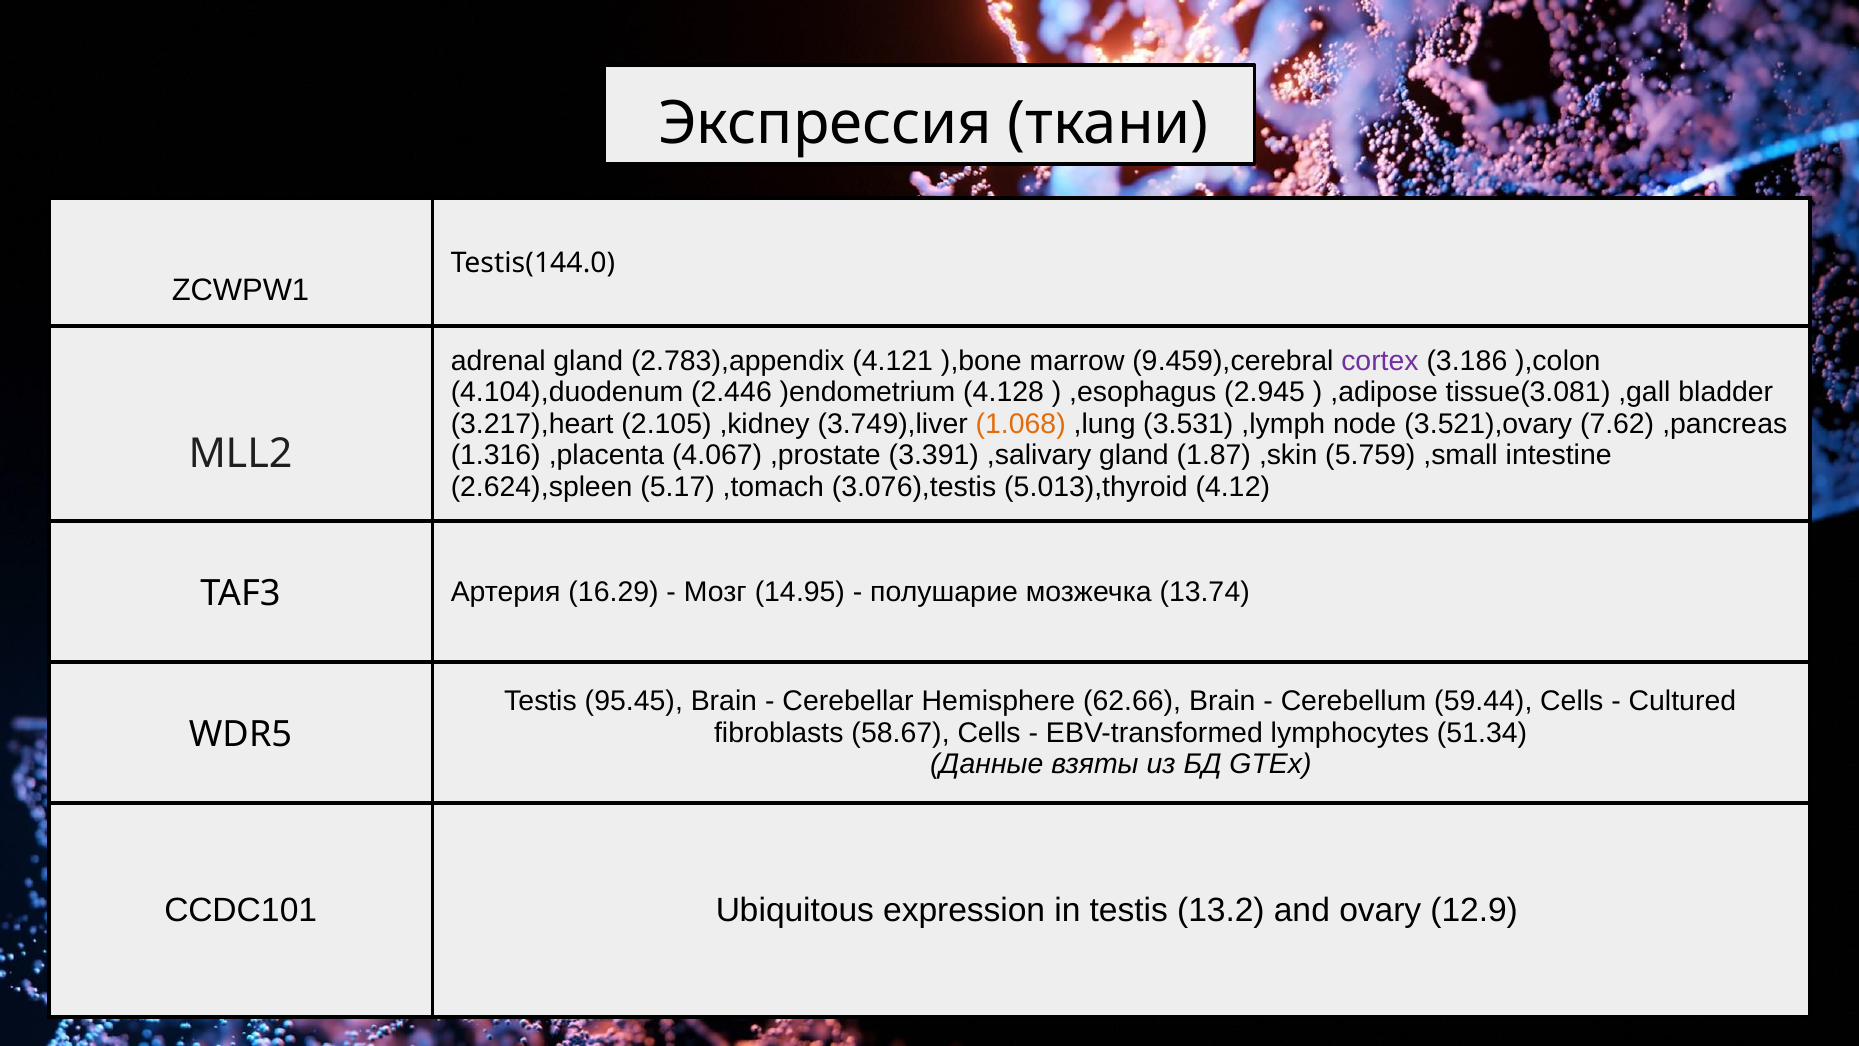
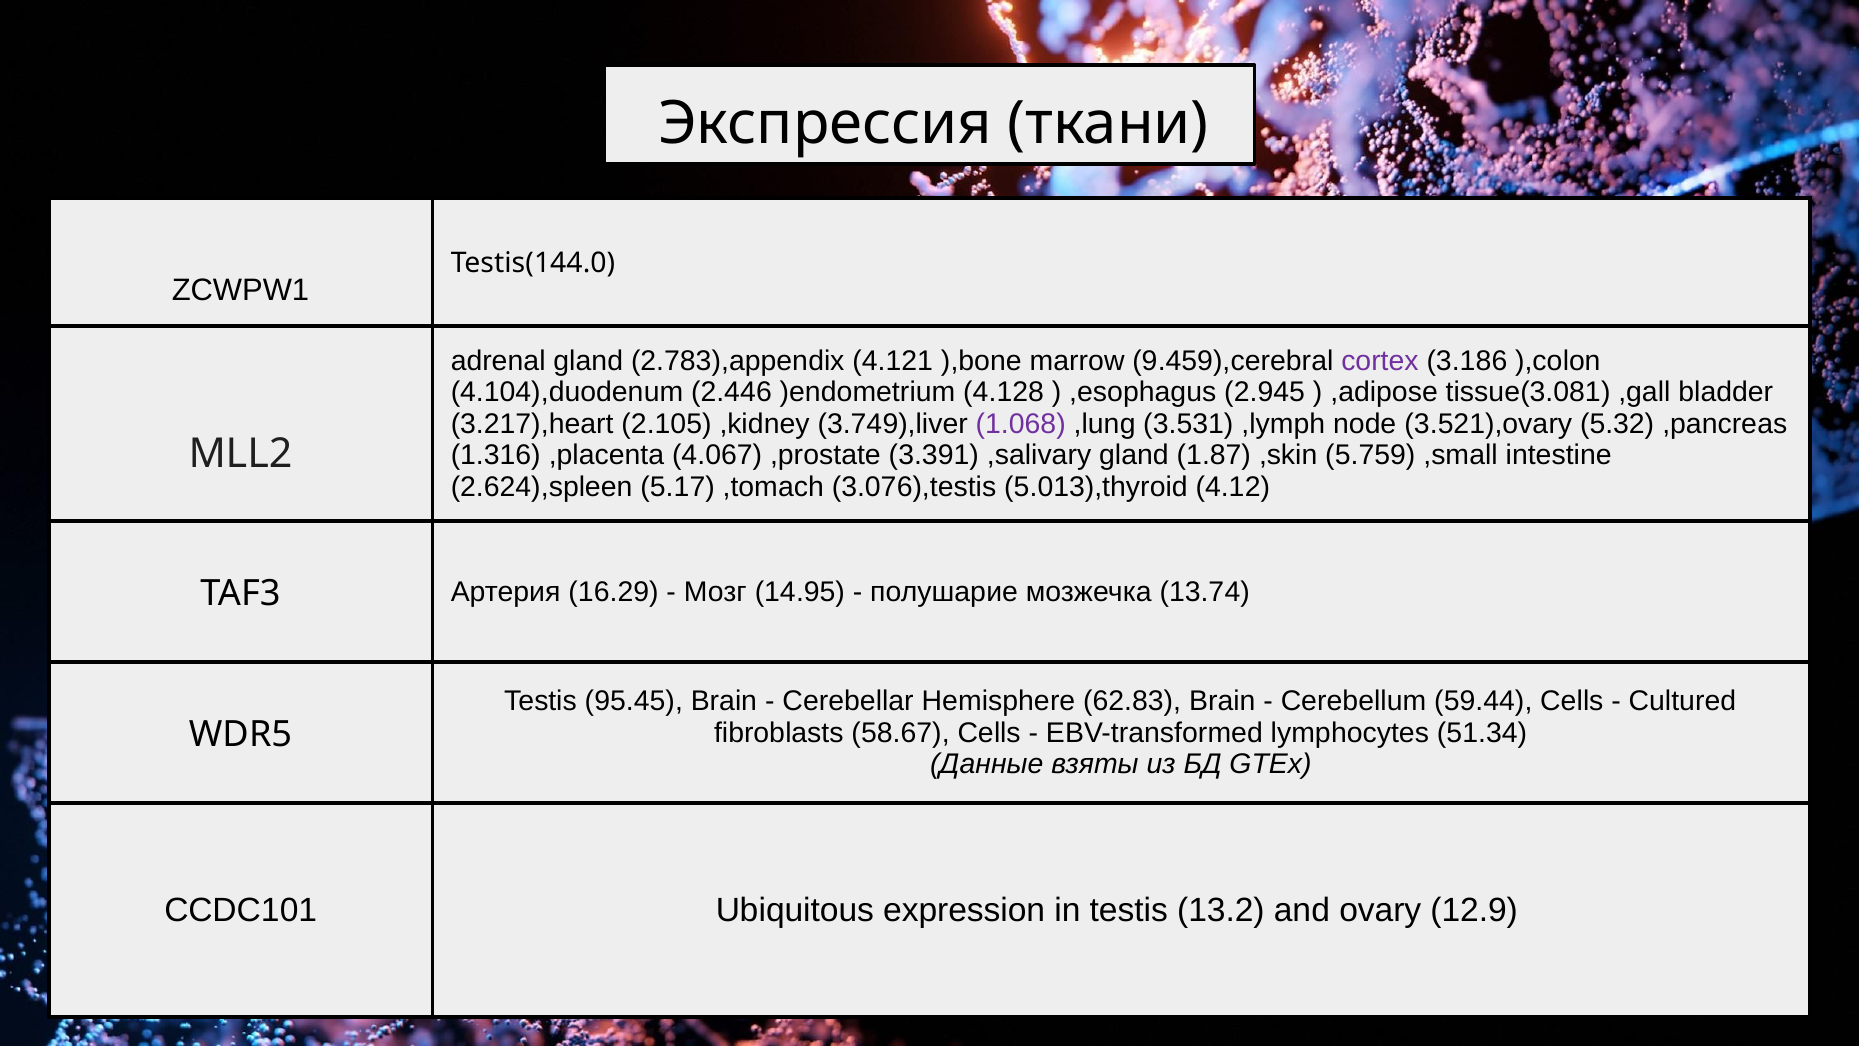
1.068 colour: orange -> purple
7.62: 7.62 -> 5.32
62.66: 62.66 -> 62.83
